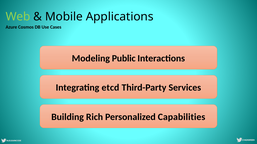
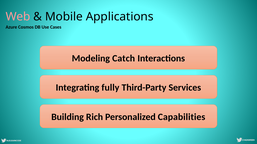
Web colour: light green -> pink
Public: Public -> Catch
etcd: etcd -> fully
